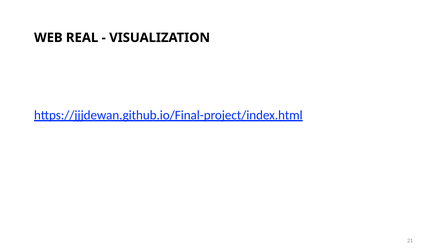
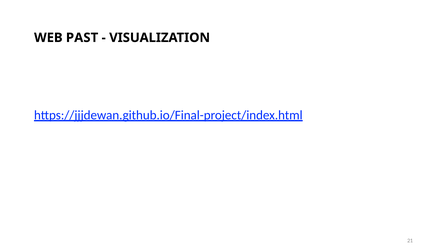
REAL: REAL -> PAST
